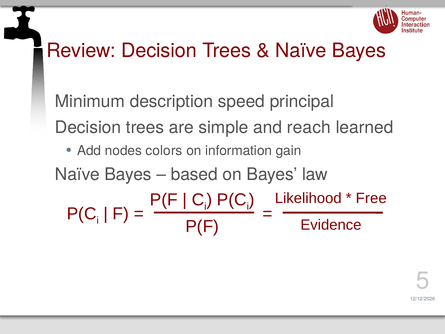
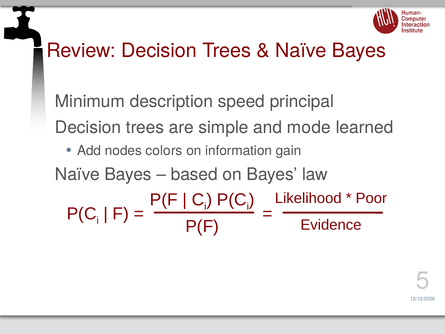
reach: reach -> mode
Free: Free -> Poor
